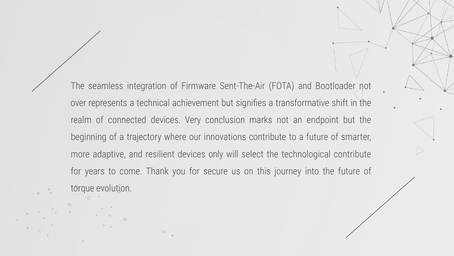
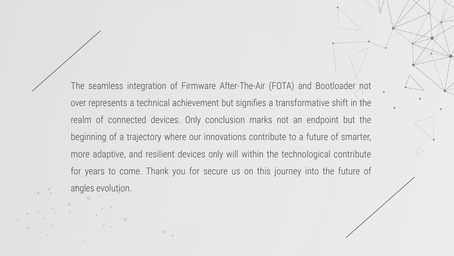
Sent-The-Air: Sent-The-Air -> After-The-Air
connected devices Very: Very -> Only
select: select -> within
torque: torque -> angles
